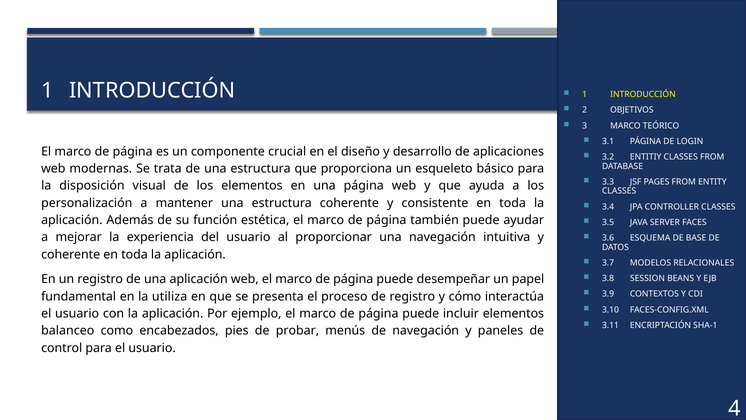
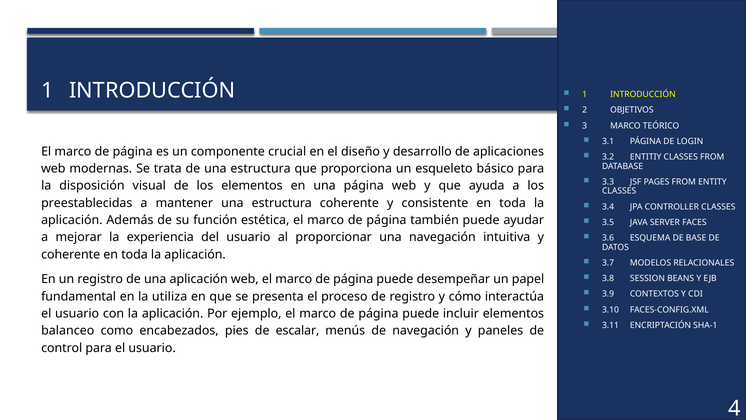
personalización: personalización -> preestablecidas
probar: probar -> escalar
